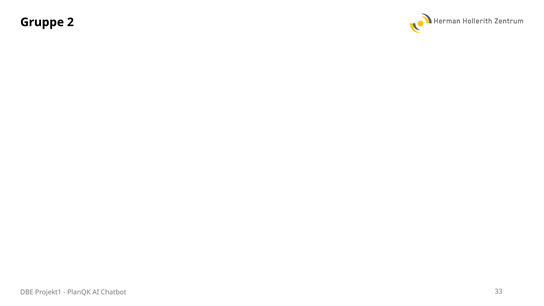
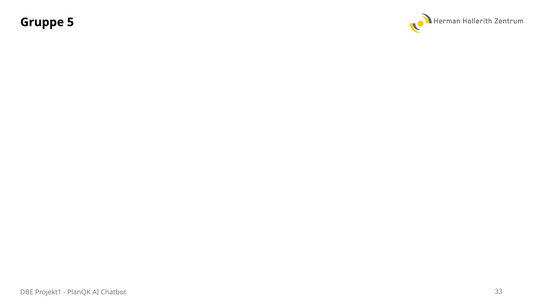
2: 2 -> 5
